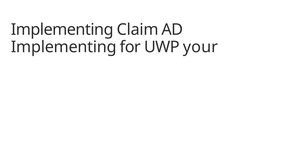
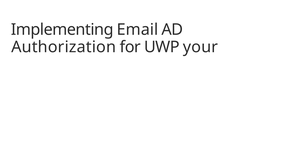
Claim: Claim -> Email
Implementing at (64, 47): Implementing -> Authorization
